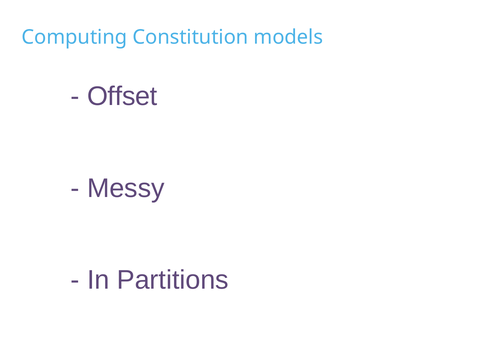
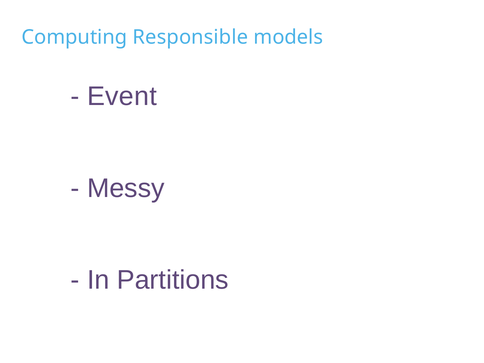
Constitution: Constitution -> Responsible
Offset: Offset -> Event
